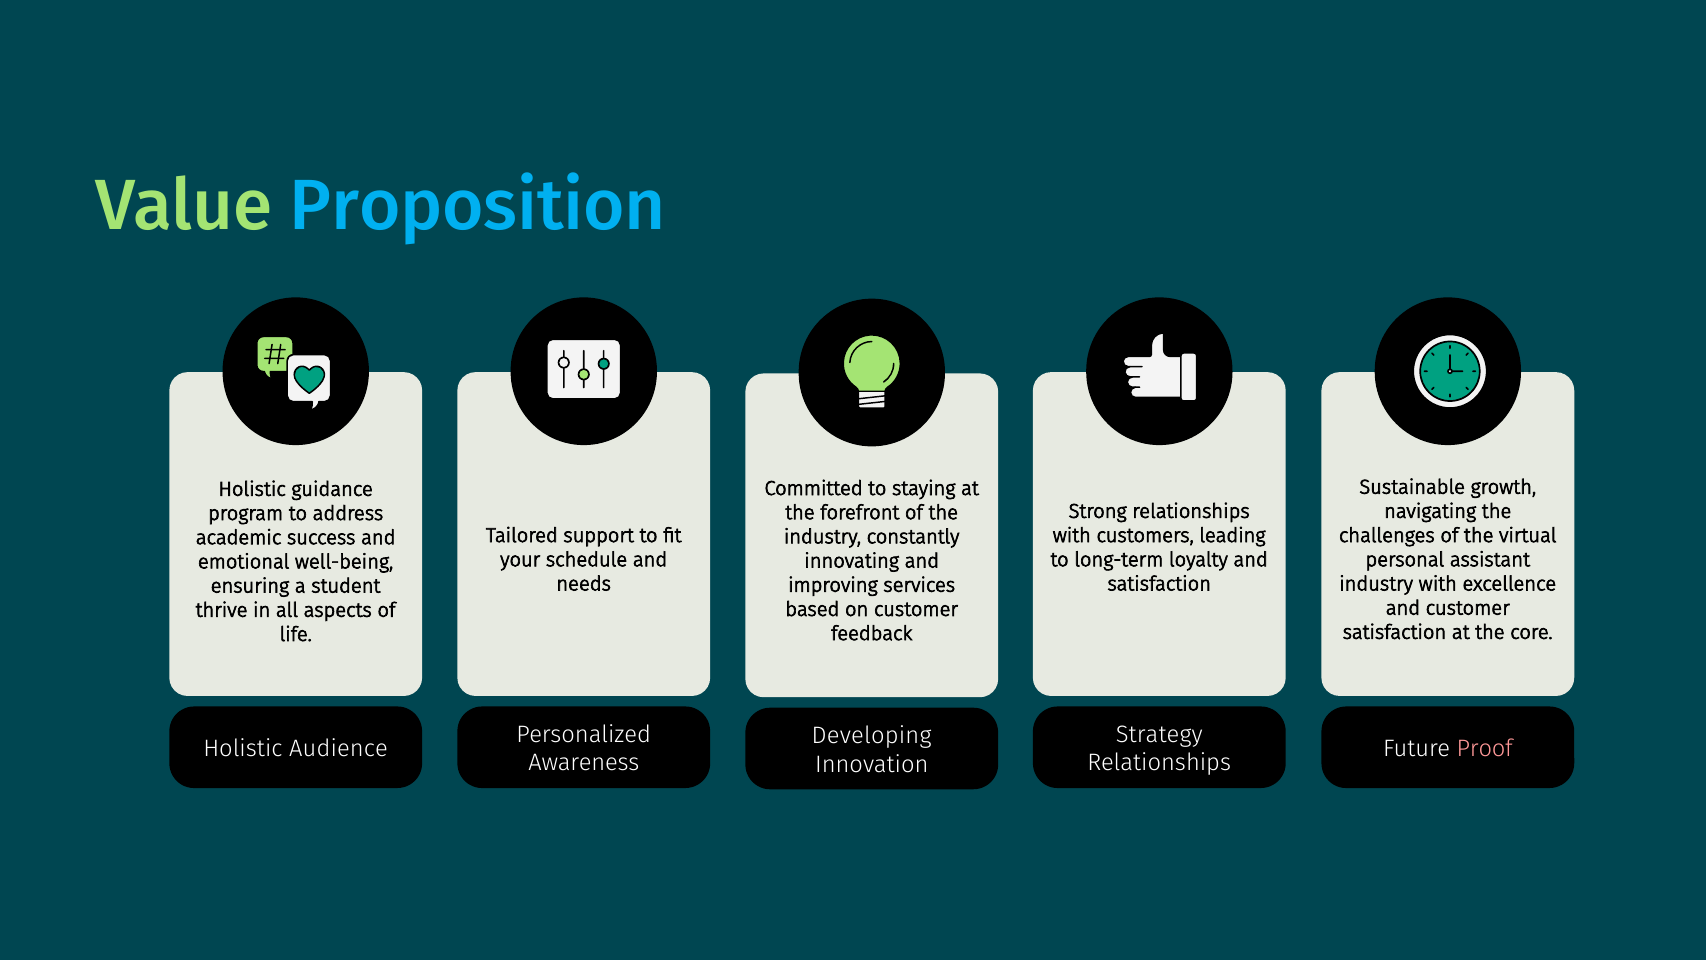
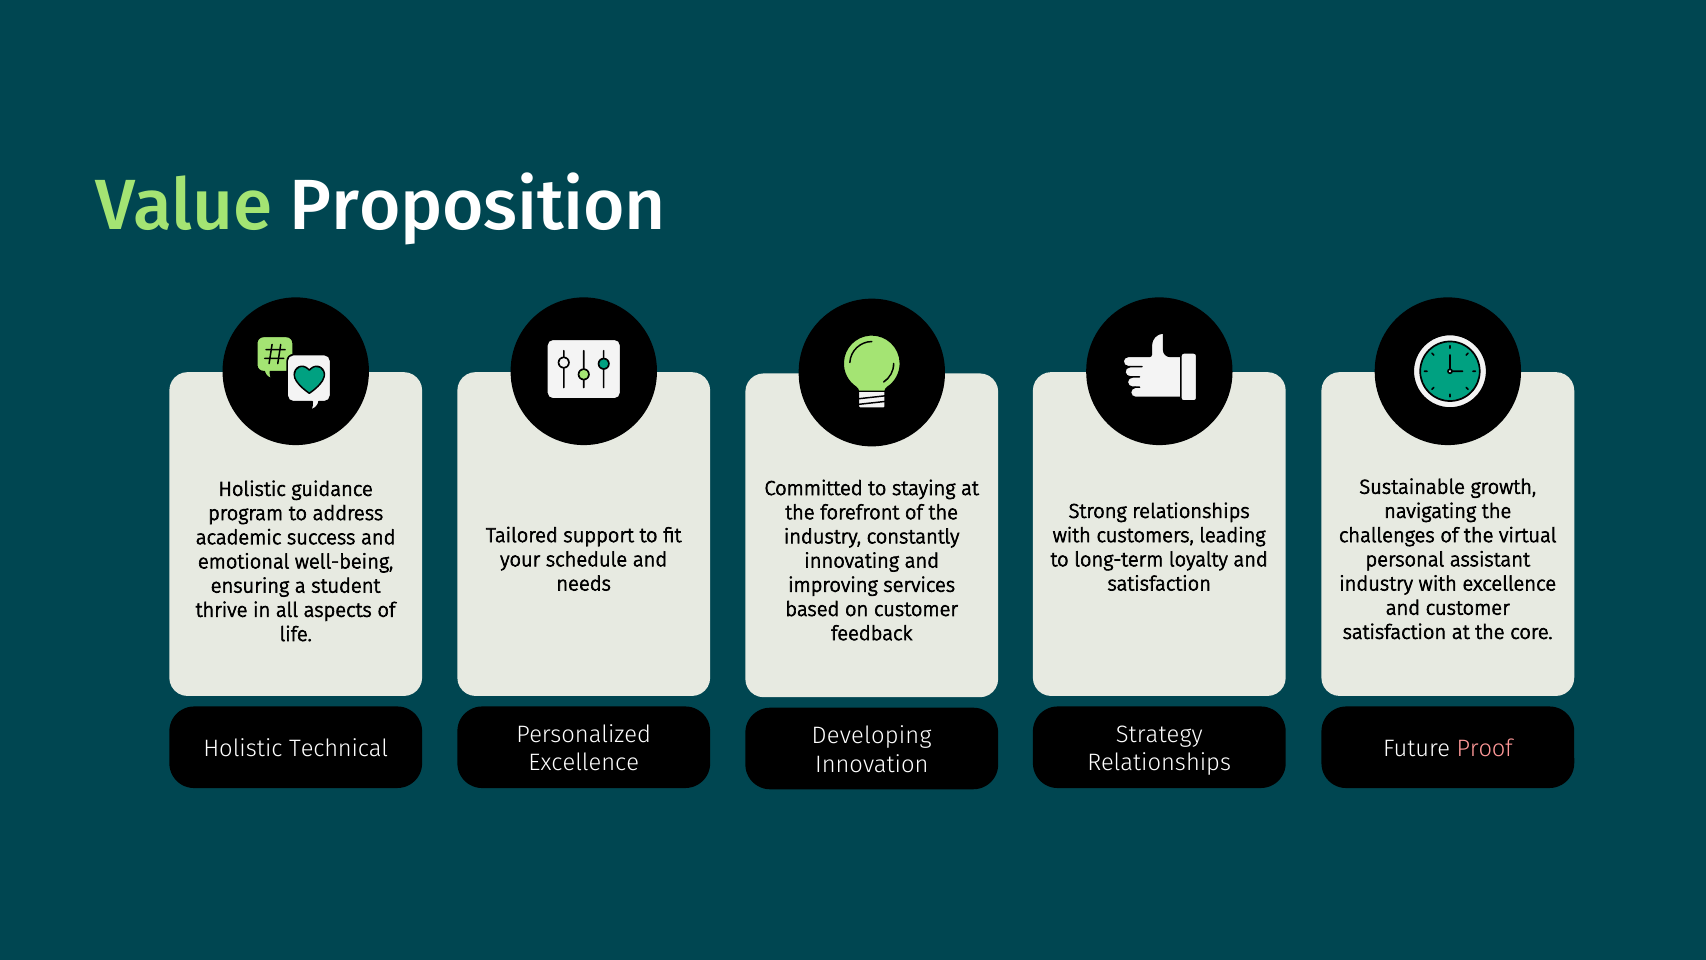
Proposition colour: light blue -> white
Audience: Audience -> Technical
Awareness at (584, 763): Awareness -> Excellence
